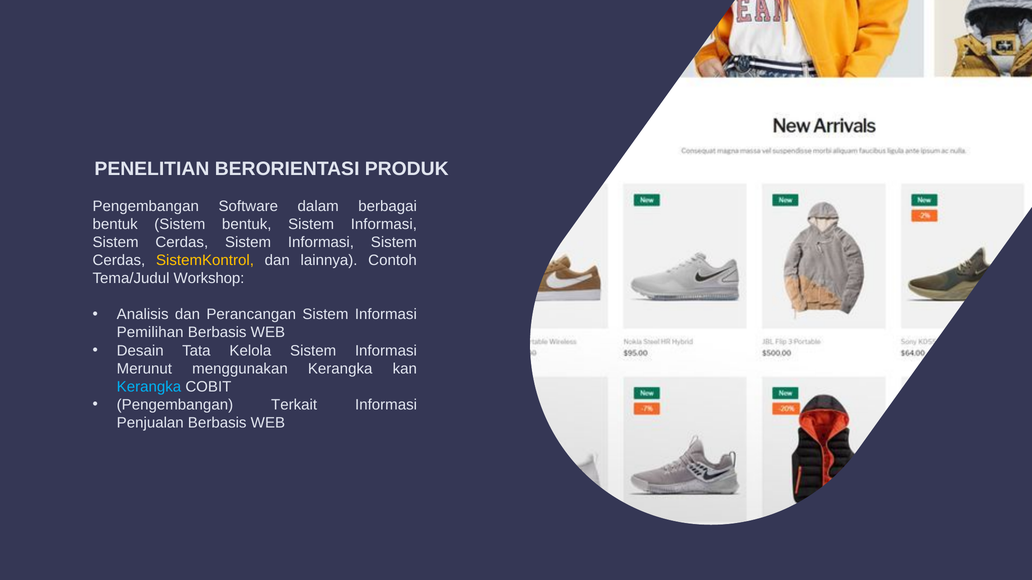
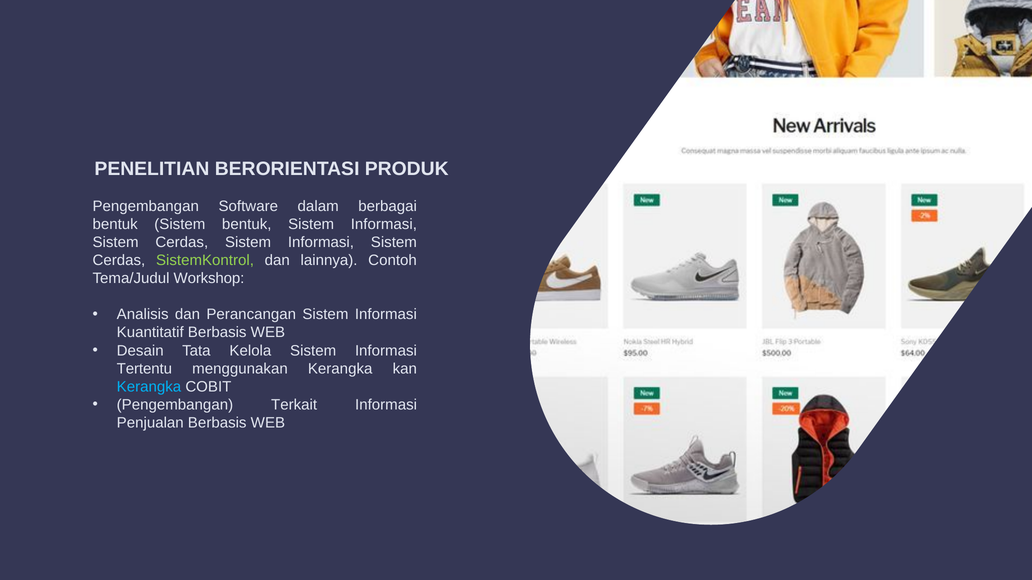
SistemKontrol colour: yellow -> light green
Pemilihan: Pemilihan -> Kuantitatif
Merunut: Merunut -> Tertentu
